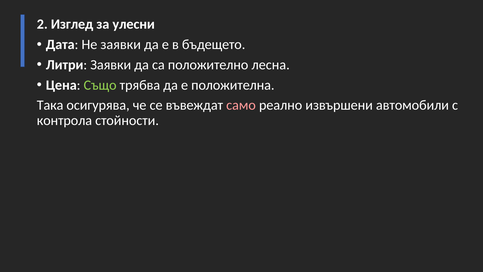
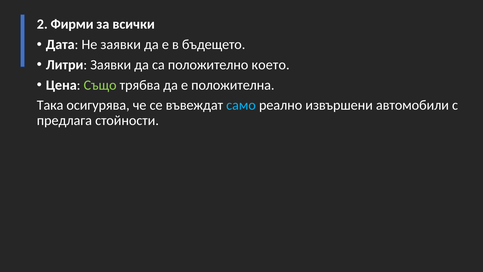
Изглед: Изглед -> Фирми
улесни: улесни -> всички
лесна: лесна -> което
само colour: pink -> light blue
контрола: контрола -> предлага
